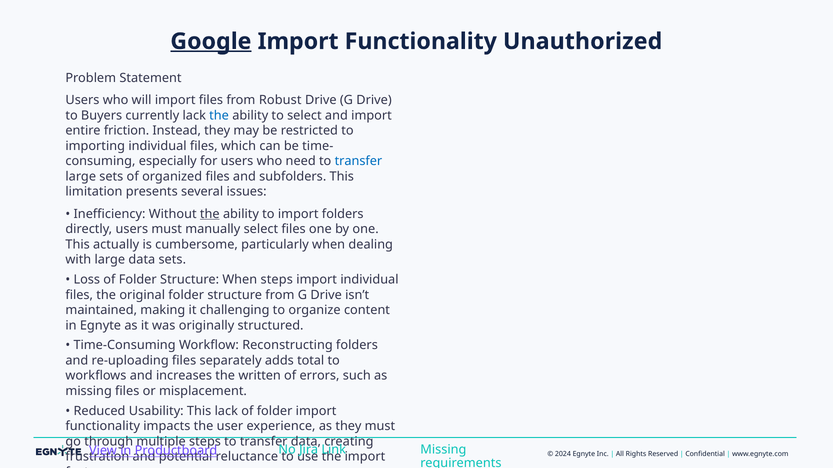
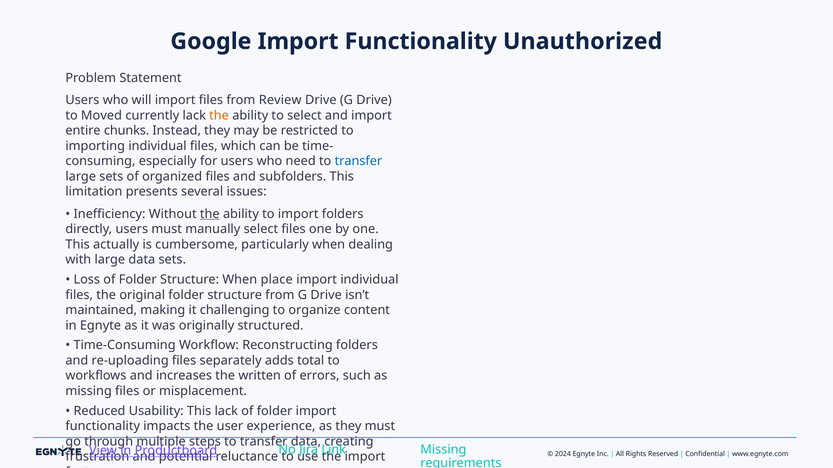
Google underline: present -> none
Robust: Robust -> Review
Buyers: Buyers -> Moved
the at (219, 116) colour: blue -> orange
friction: friction -> chunks
When steps: steps -> place
